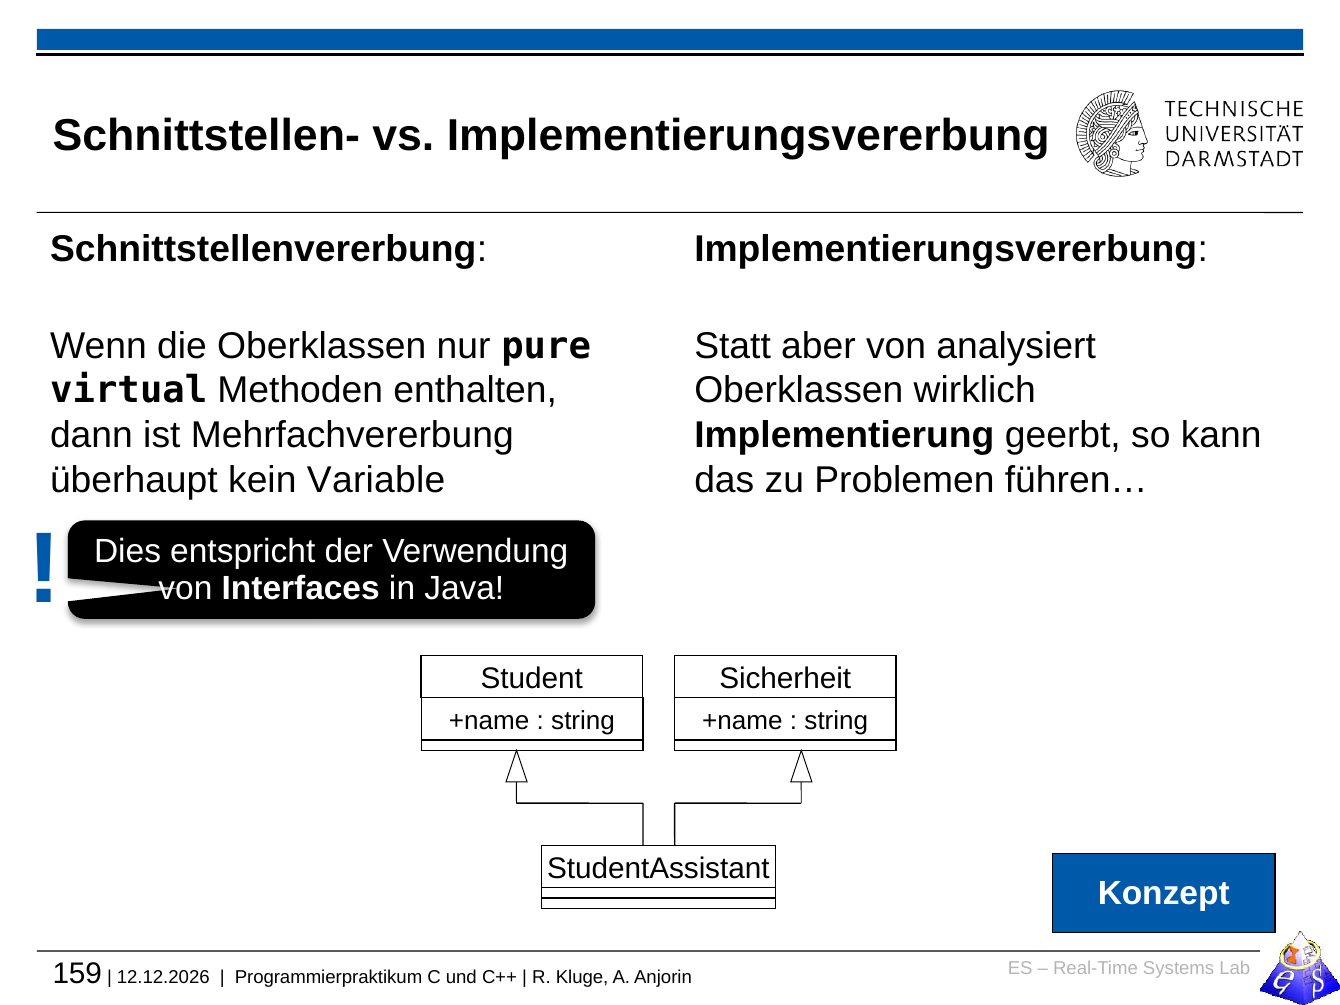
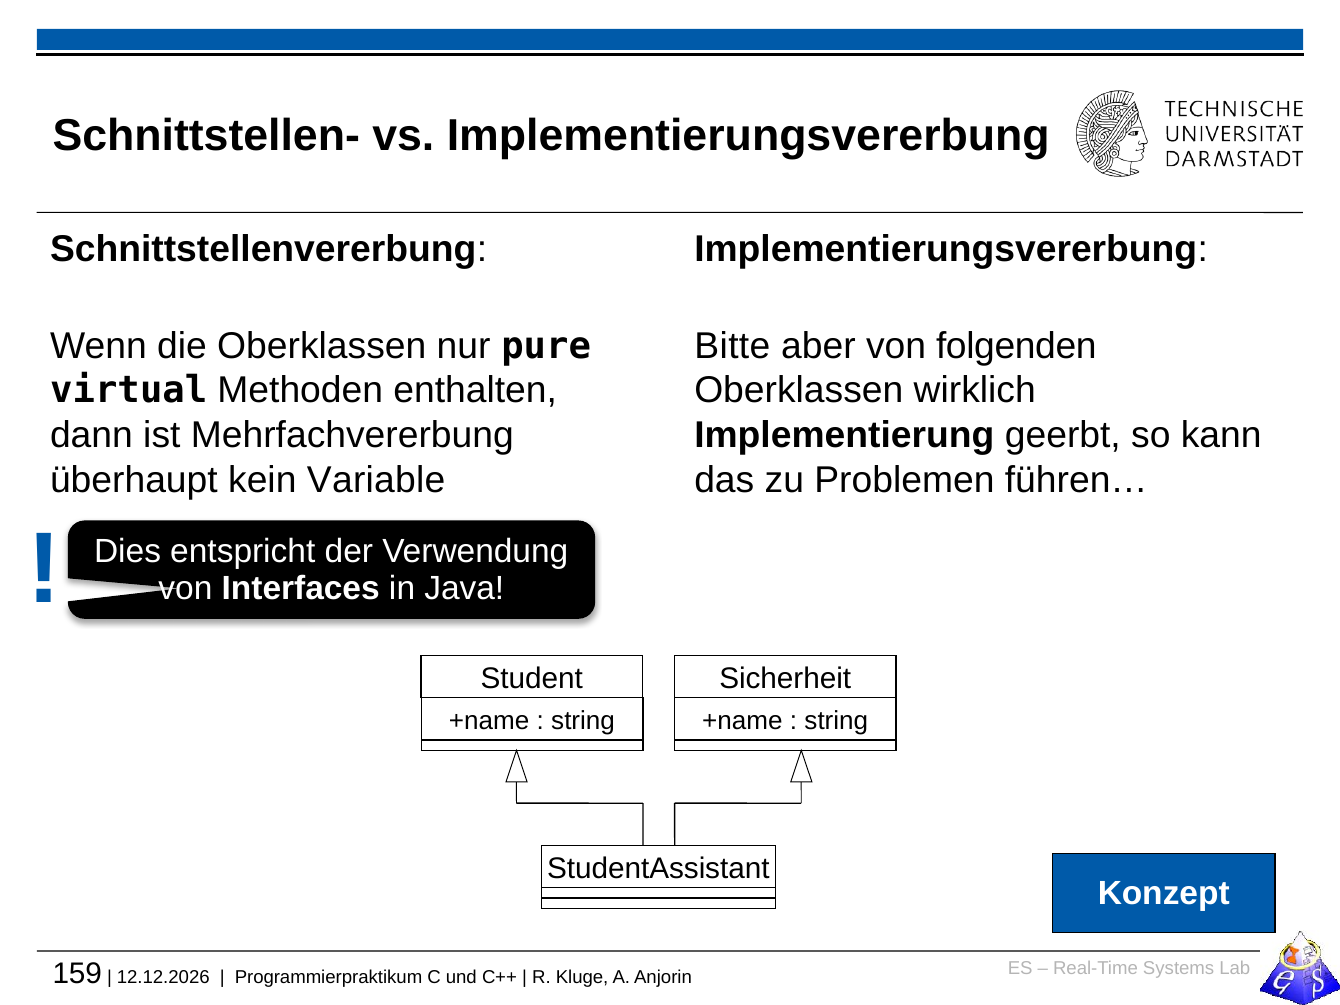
Statt: Statt -> Bitte
analysiert: analysiert -> folgenden
